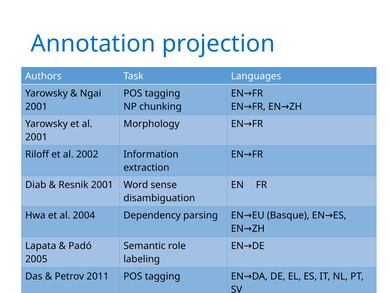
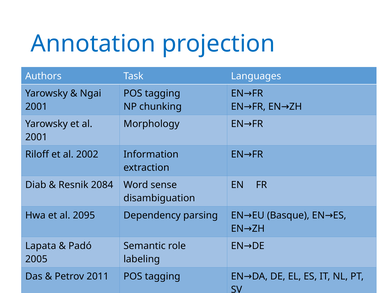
Resnik 2001: 2001 -> 2084
2004: 2004 -> 2095
